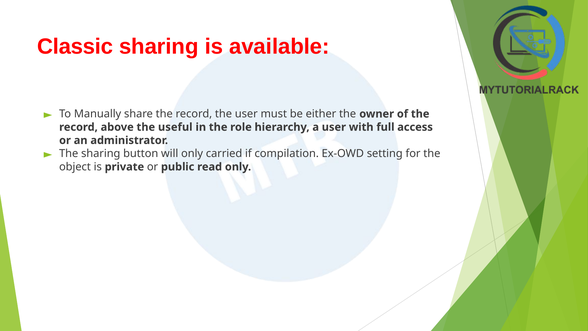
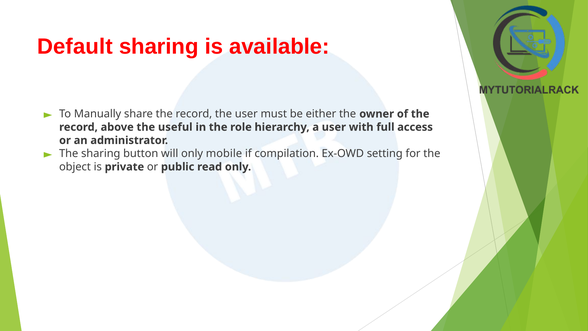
Classic: Classic -> Default
carried: carried -> mobile
